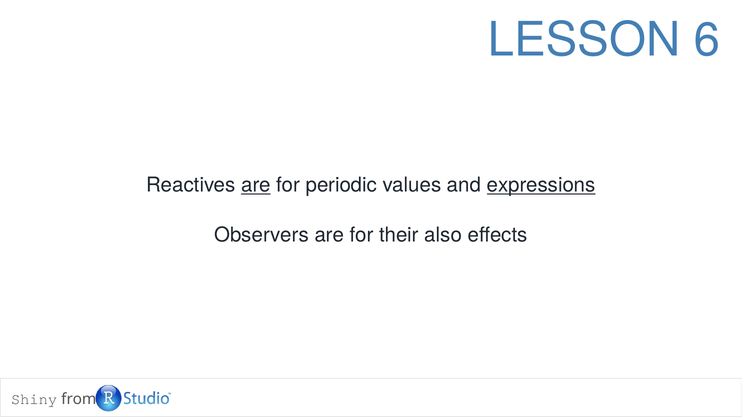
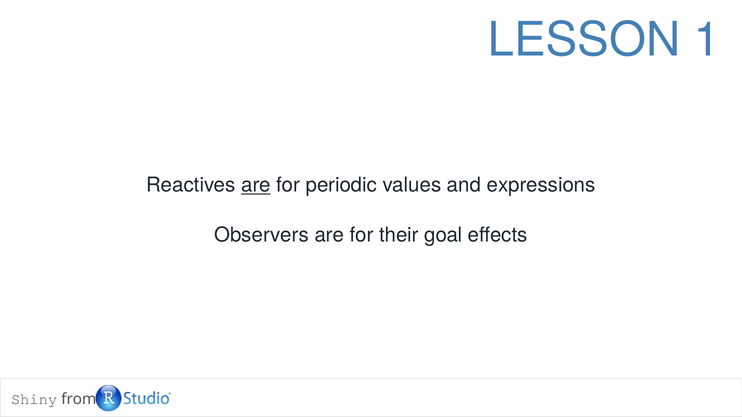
6: 6 -> 1
expressions underline: present -> none
also: also -> goal
